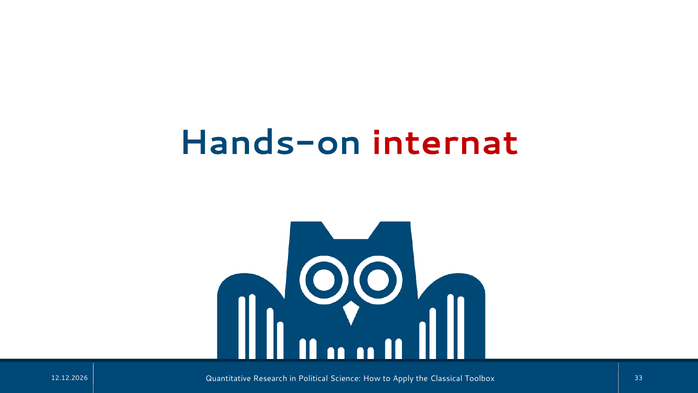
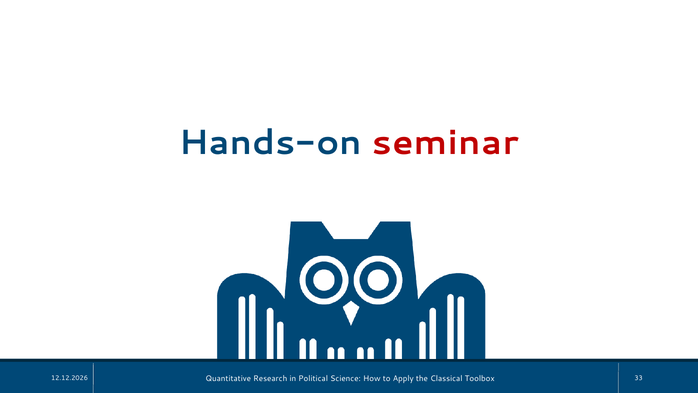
internat: internat -> seminar
